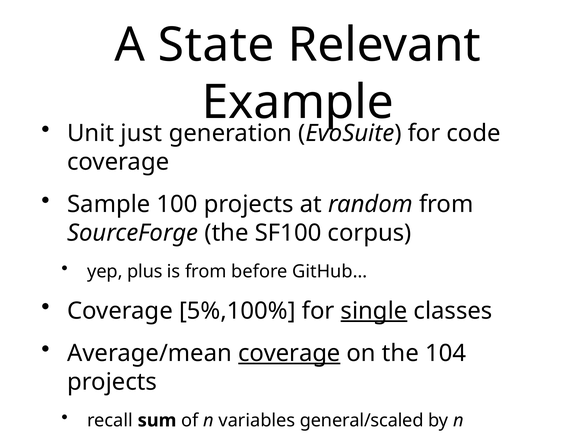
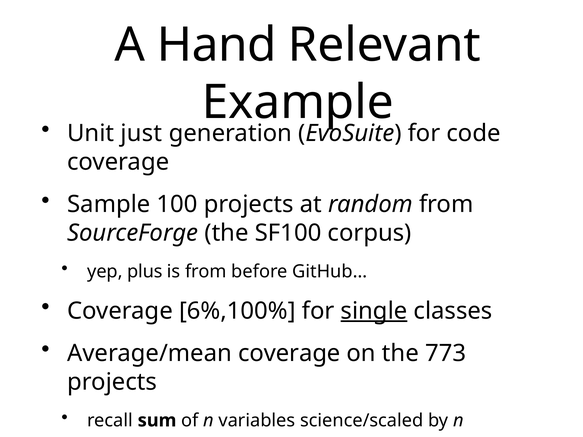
State: State -> Hand
5%,100%: 5%,100% -> 6%,100%
coverage at (289, 353) underline: present -> none
104: 104 -> 773
general/scaled: general/scaled -> science/scaled
